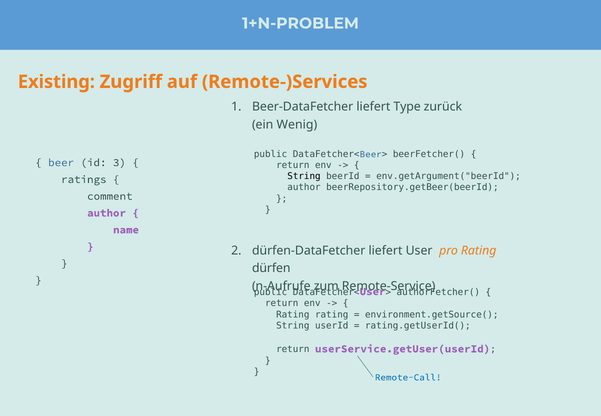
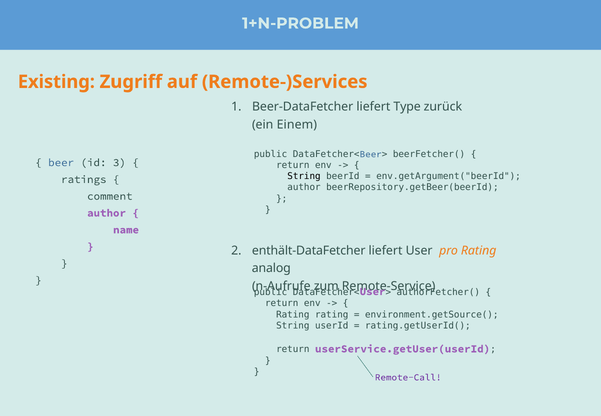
Wenig: Wenig -> Einem
dürfen-DataFetcher: dürfen-DataFetcher -> enthält-DataFetcher
dürfen: dürfen -> analog
Remote-Call colour: blue -> purple
